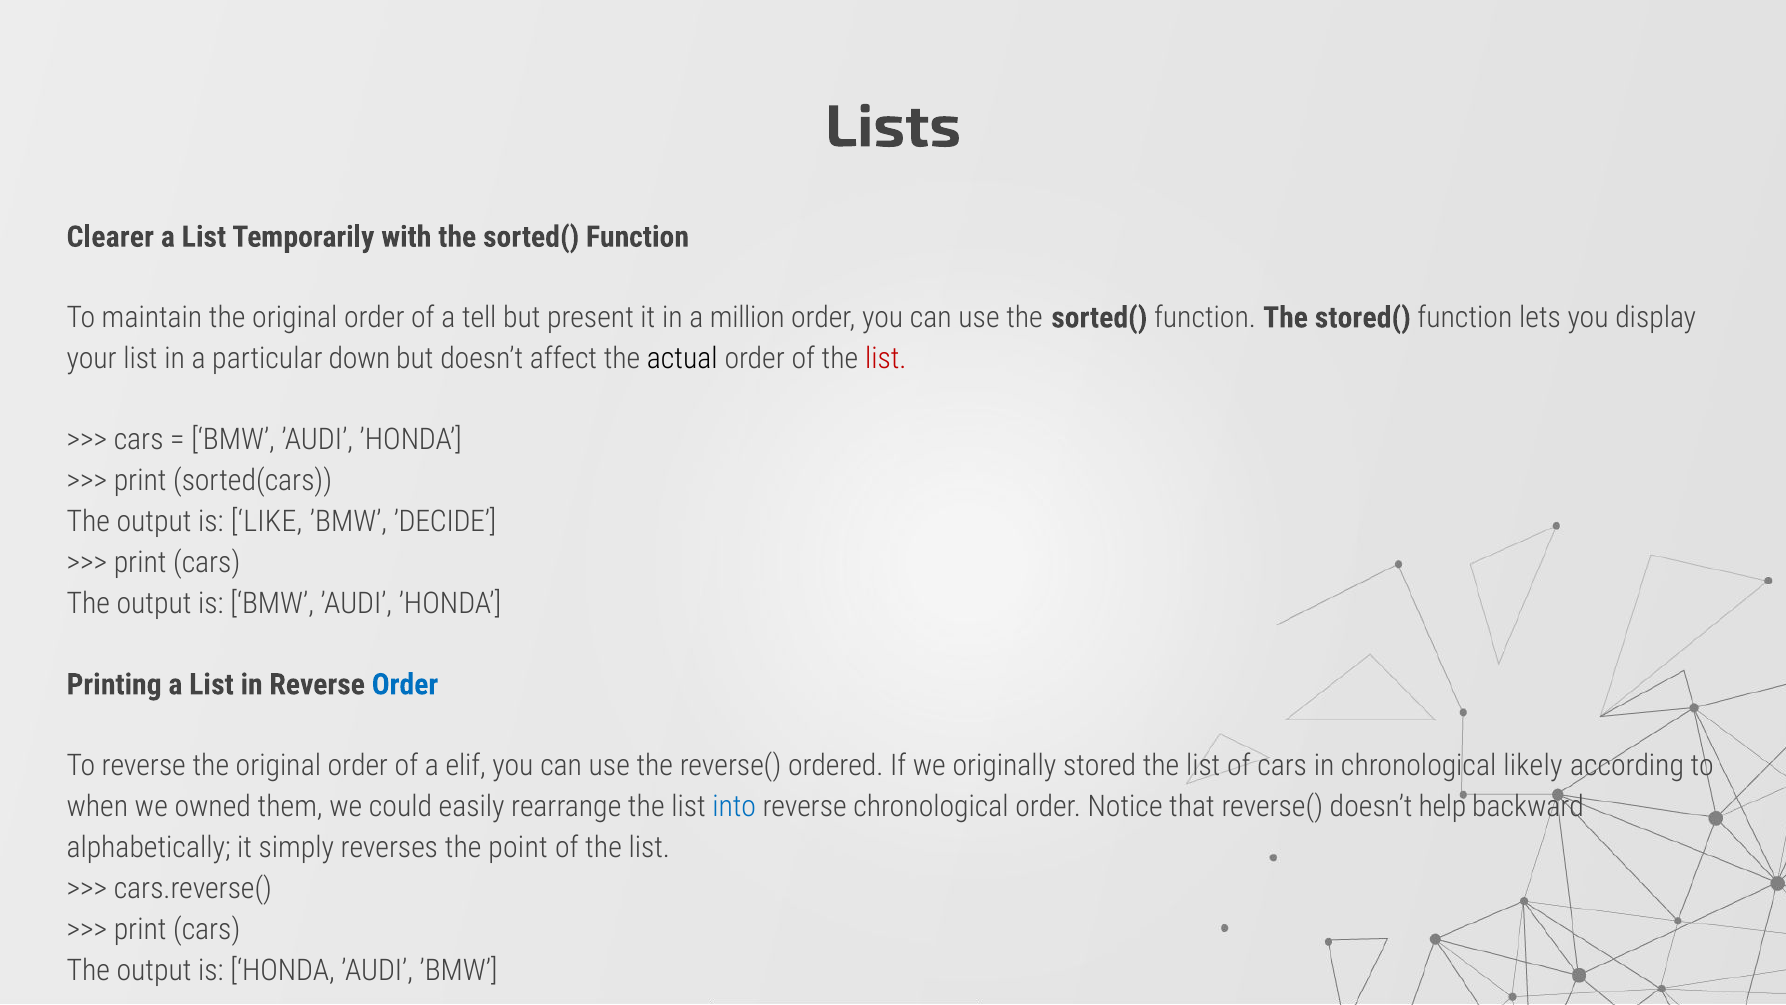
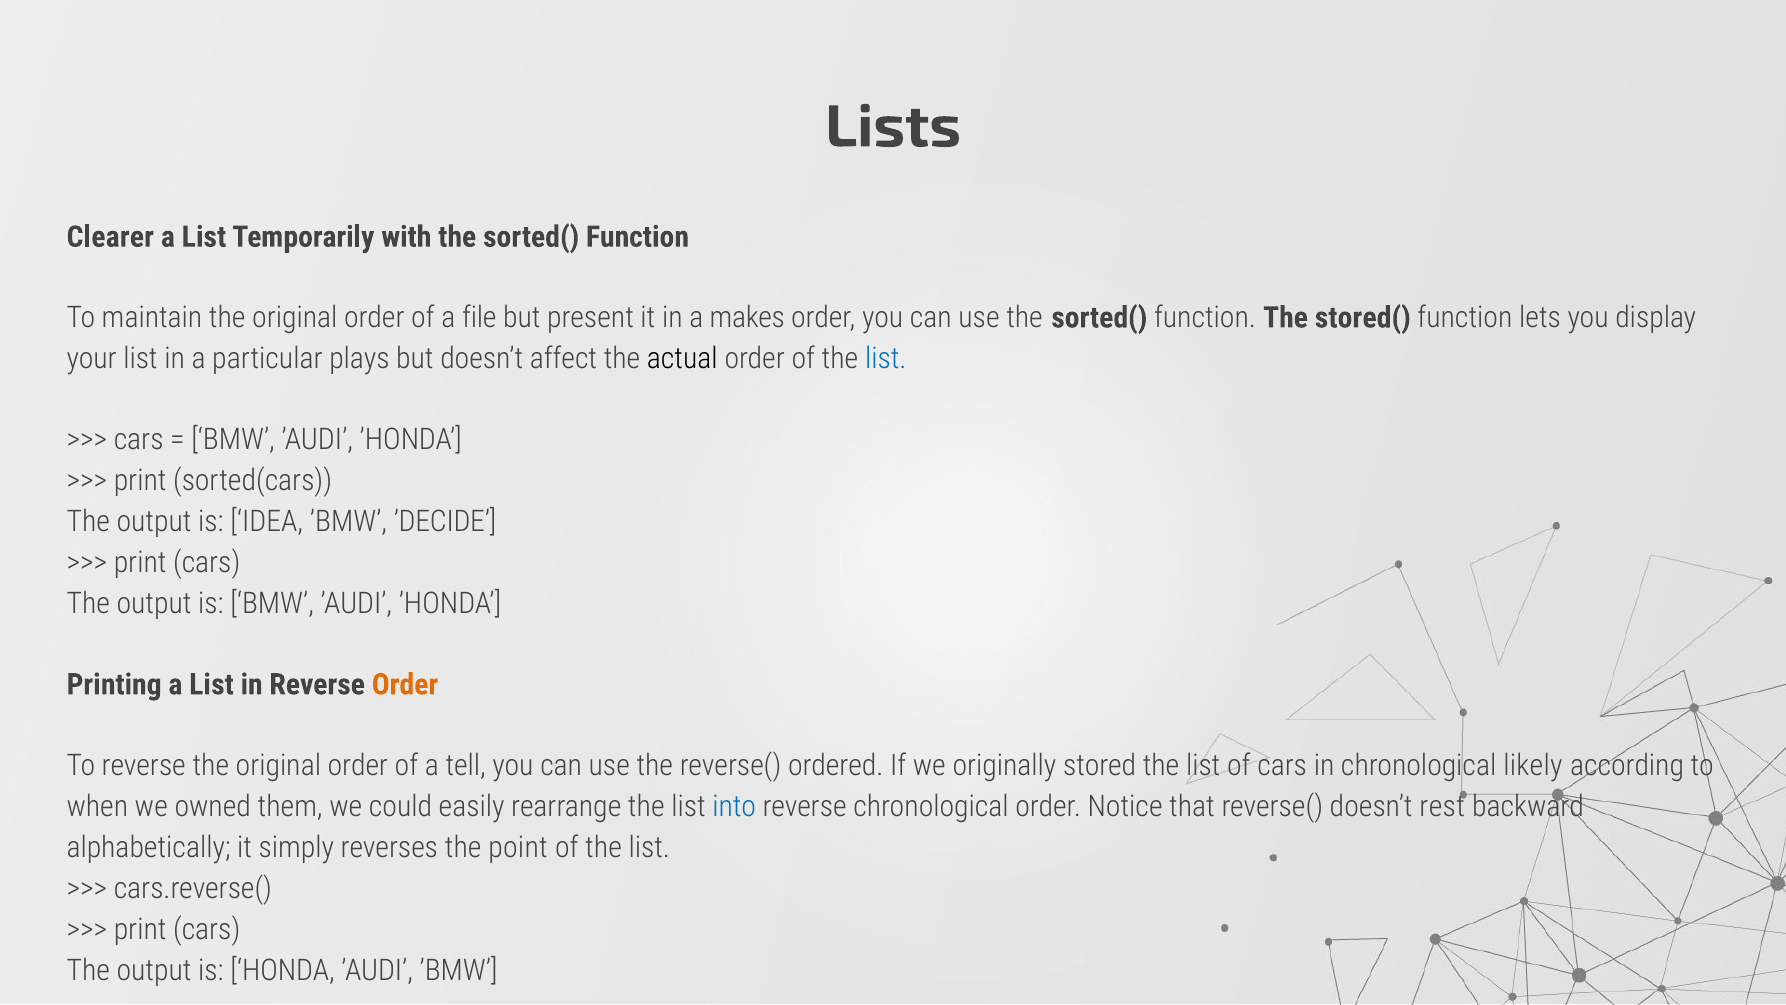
tell: tell -> file
million: million -> makes
down: down -> plays
list at (886, 359) colour: red -> blue
LIKE: LIKE -> IDEA
Order at (405, 684) colour: blue -> orange
elif: elif -> tell
help: help -> rest
